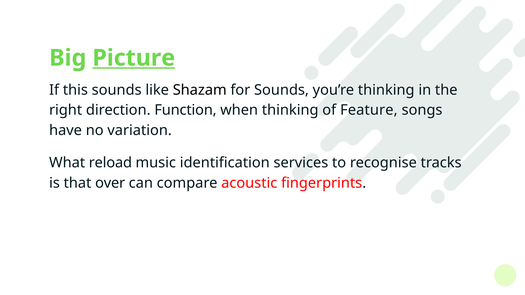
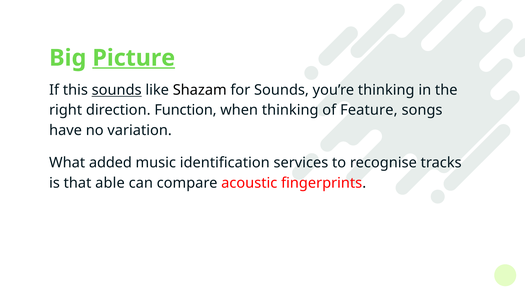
sounds at (117, 90) underline: none -> present
reload: reload -> added
over: over -> able
